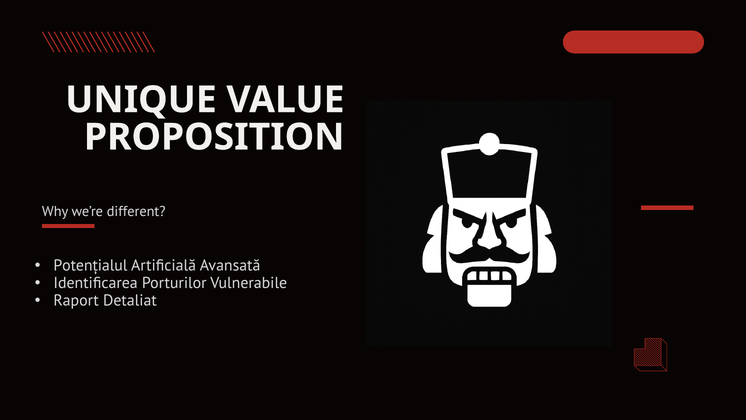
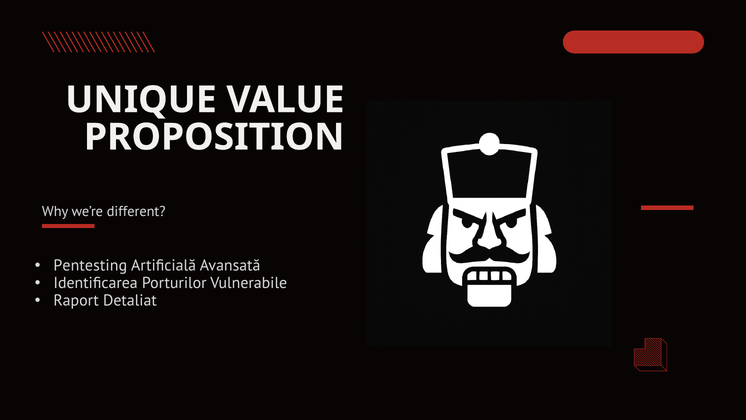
Potențialul: Potențialul -> Pentesting
